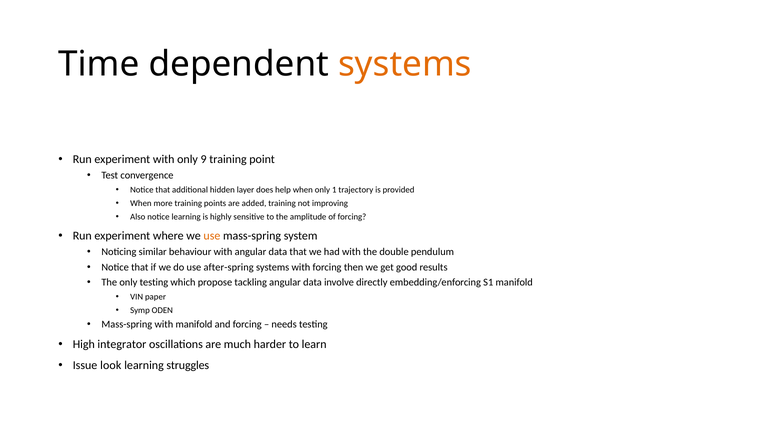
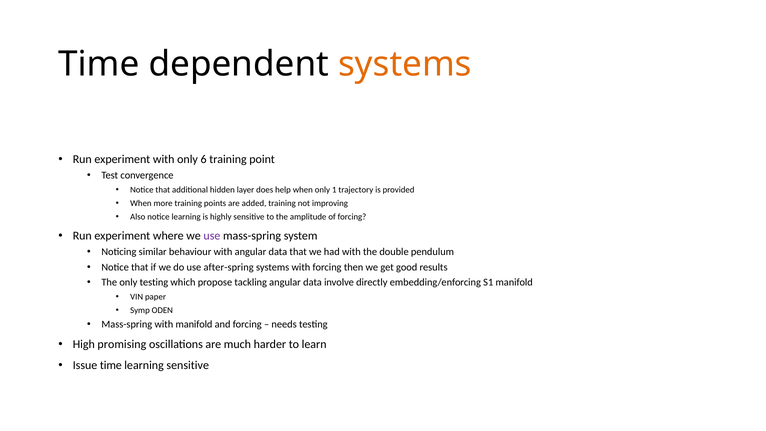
9: 9 -> 6
use at (212, 236) colour: orange -> purple
integrator: integrator -> promising
Issue look: look -> time
learning struggles: struggles -> sensitive
